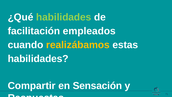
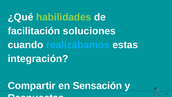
empleados: empleados -> soluciones
realizábamos colour: yellow -> light blue
habilidades at (38, 59): habilidades -> integración
